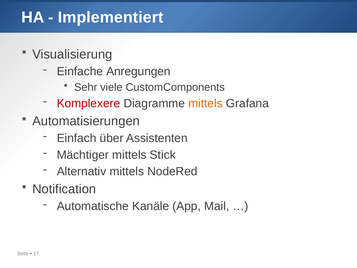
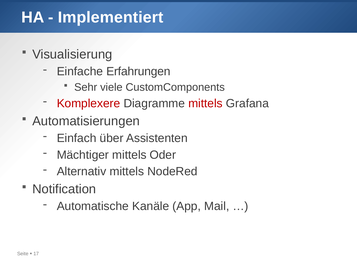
Anregungen: Anregungen -> Erfahrungen
mittels at (205, 103) colour: orange -> red
Stick: Stick -> Oder
